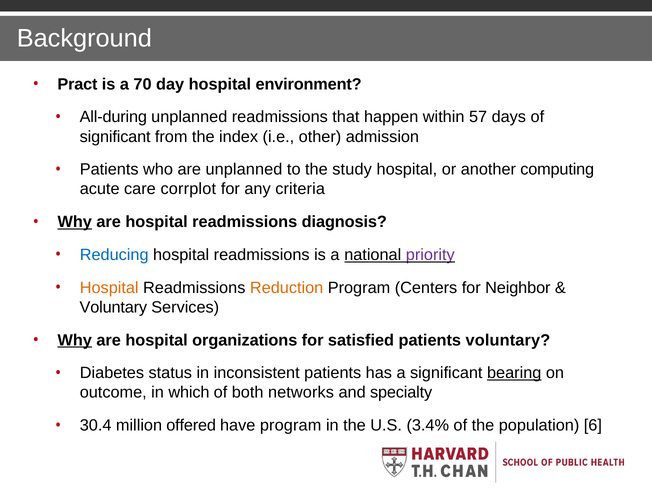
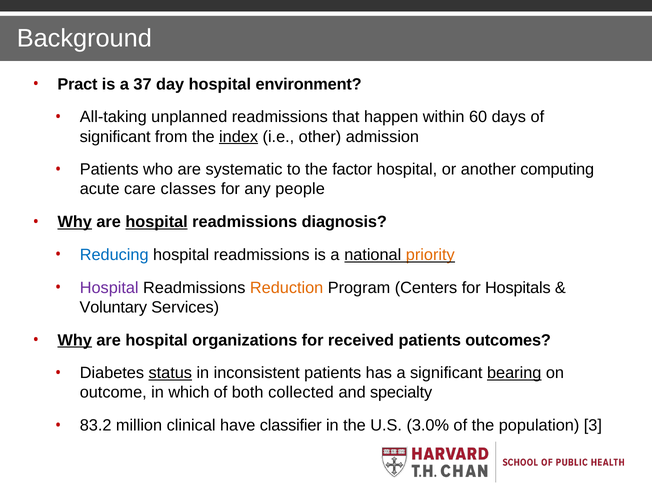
70: 70 -> 37
All-during: All-during -> All-taking
57: 57 -> 60
index underline: none -> present
are unplanned: unplanned -> systematic
study: study -> factor
corrplot: corrplot -> classes
criteria: criteria -> people
hospital at (157, 222) underline: none -> present
priority colour: purple -> orange
Hospital at (109, 288) colour: orange -> purple
Neighbor: Neighbor -> Hospitals
satisfied: satisfied -> received
patients voluntary: voluntary -> outcomes
status underline: none -> present
networks: networks -> collected
30.4: 30.4 -> 83.2
offered: offered -> clinical
have program: program -> classifier
3.4%: 3.4% -> 3.0%
6: 6 -> 3
